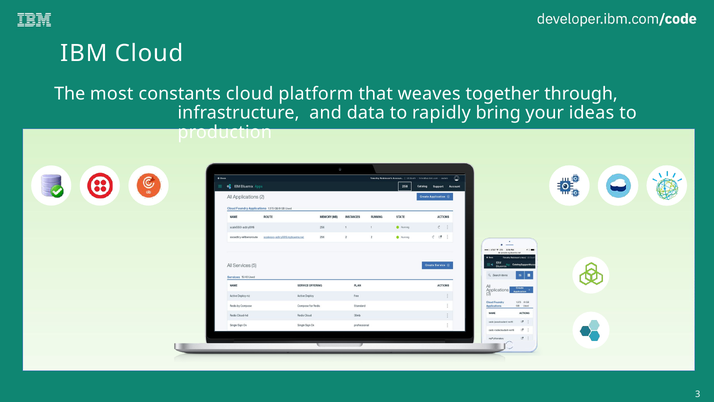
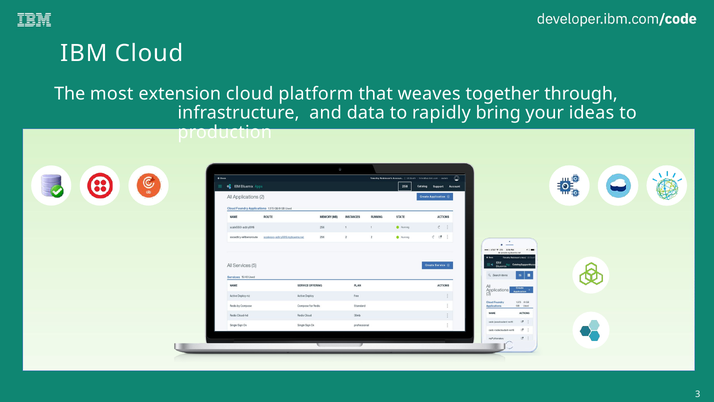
constants: constants -> extension
